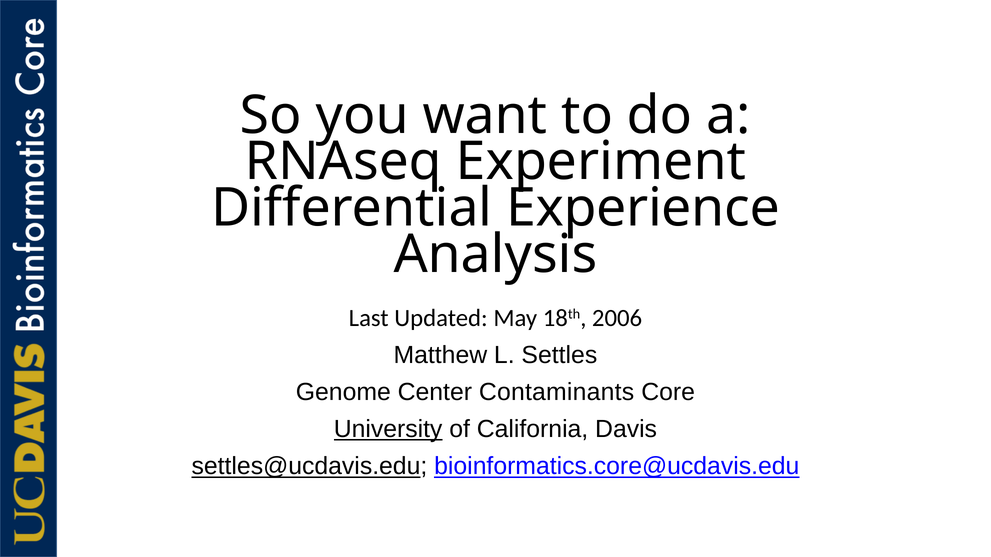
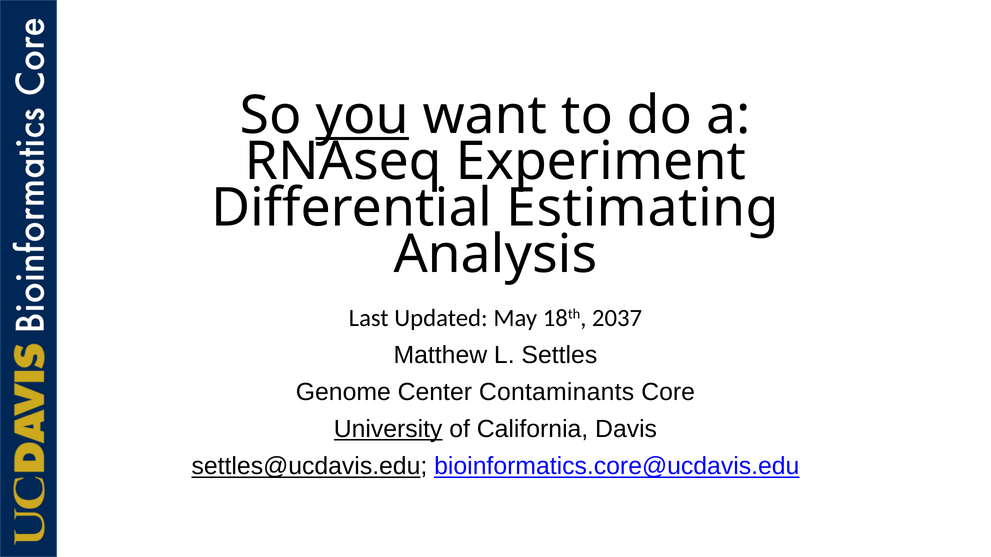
you underline: none -> present
Experience: Experience -> Estimating
2006: 2006 -> 2037
